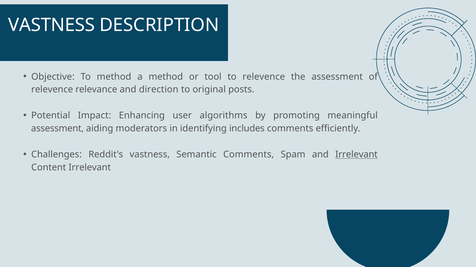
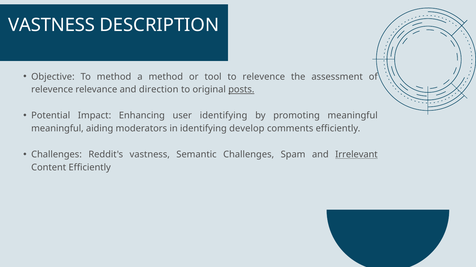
posts underline: none -> present
user algorithms: algorithms -> identifying
assessment at (57, 129): assessment -> meaningful
includes: includes -> develop
Semantic Comments: Comments -> Challenges
Content Irrelevant: Irrelevant -> Efficiently
